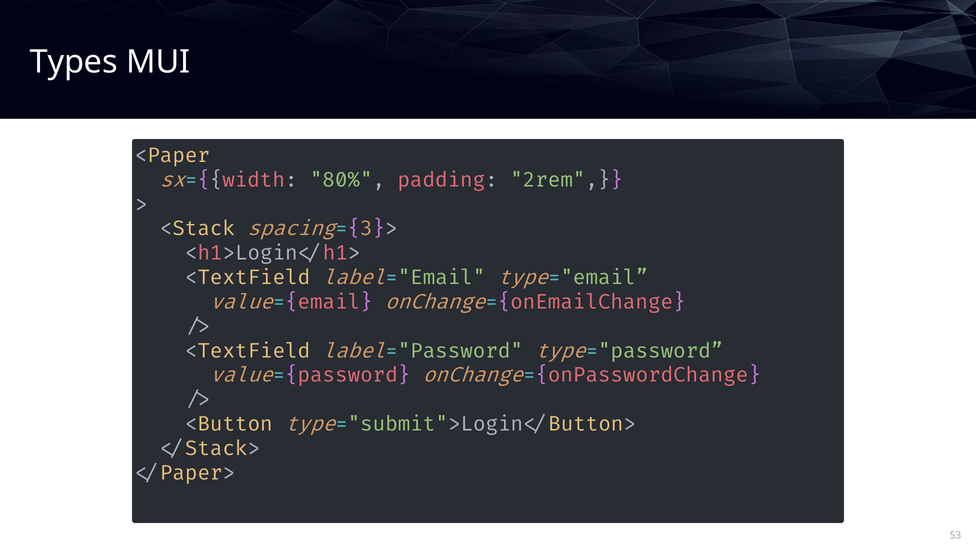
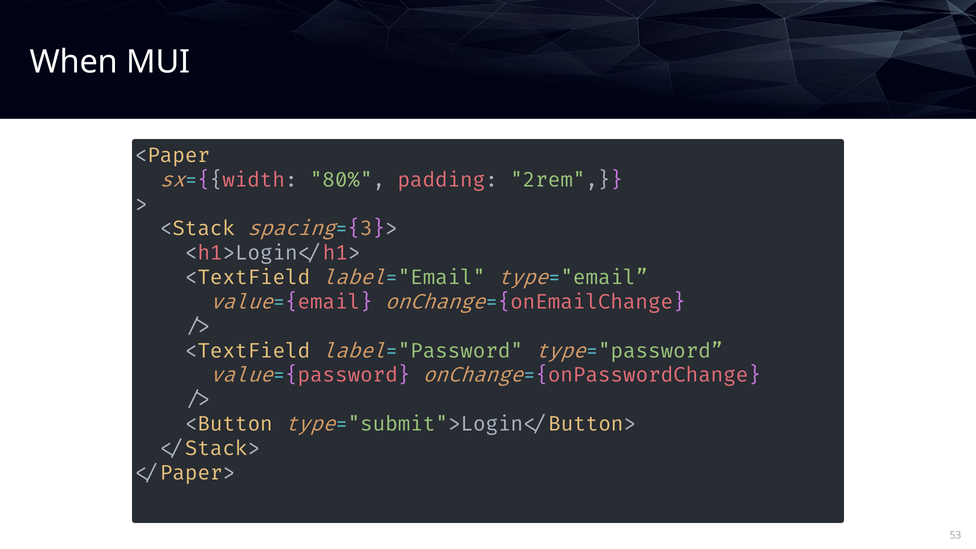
Types: Types -> When
